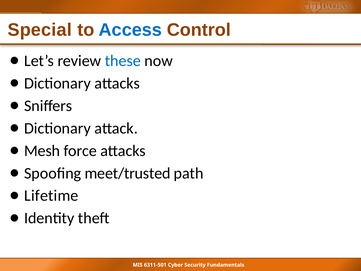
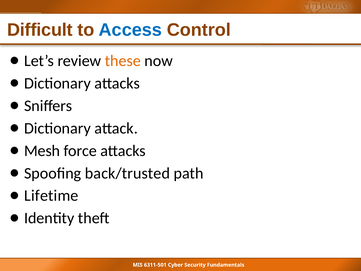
Special: Special -> Difficult
these colour: blue -> orange
meet/trusted: meet/trusted -> back/trusted
